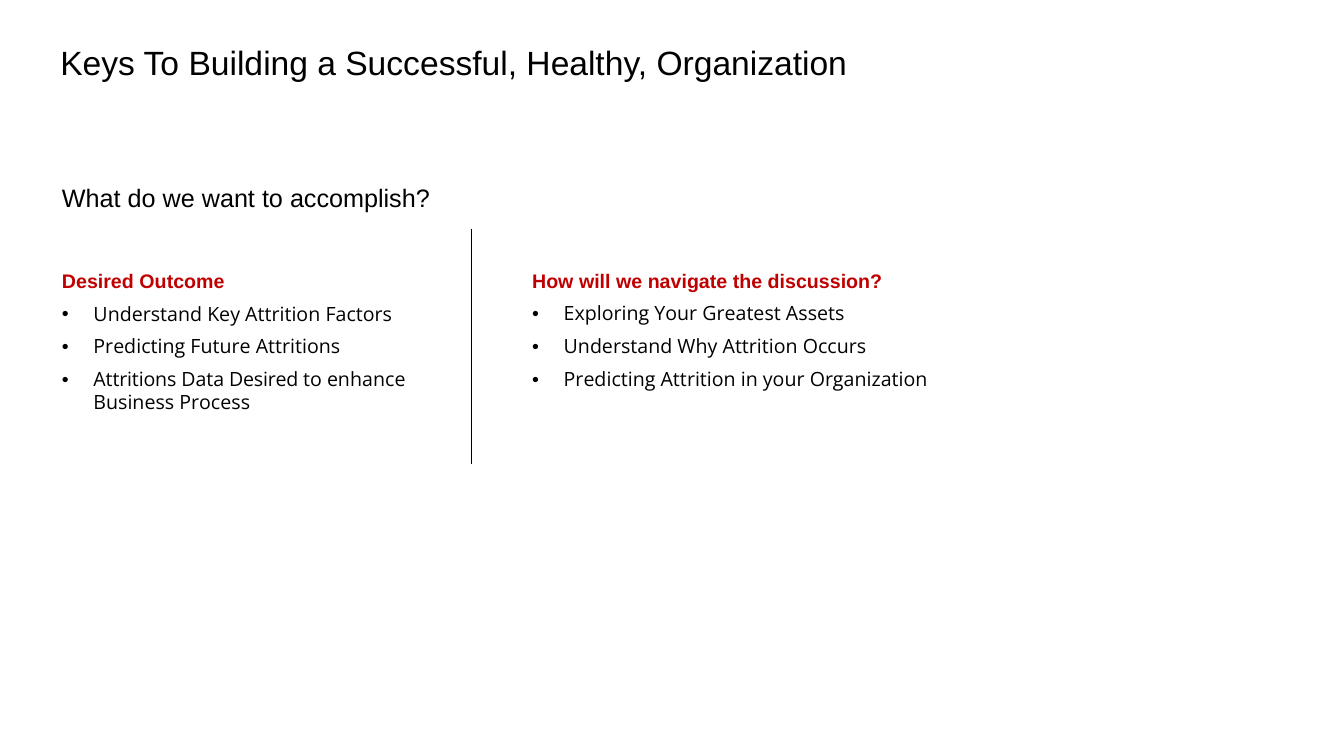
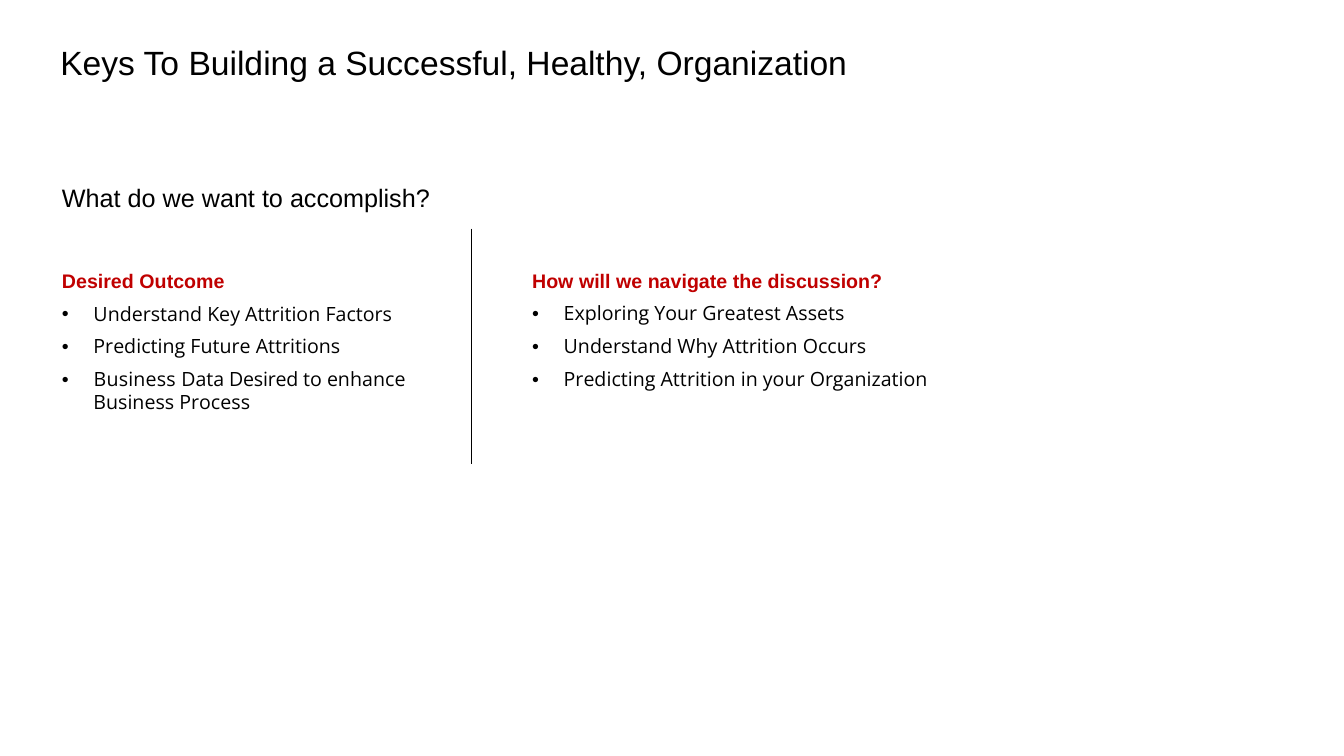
Attritions at (135, 380): Attritions -> Business
